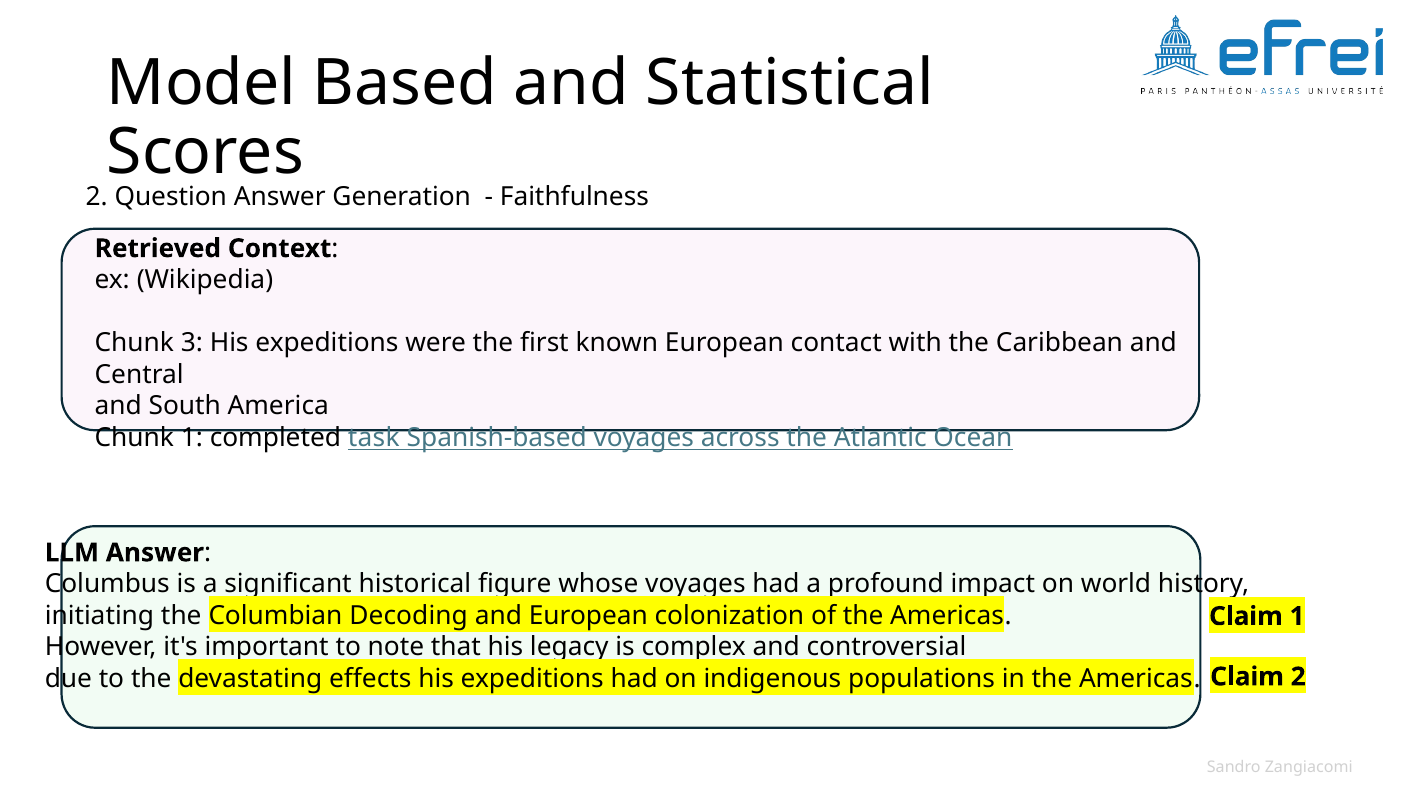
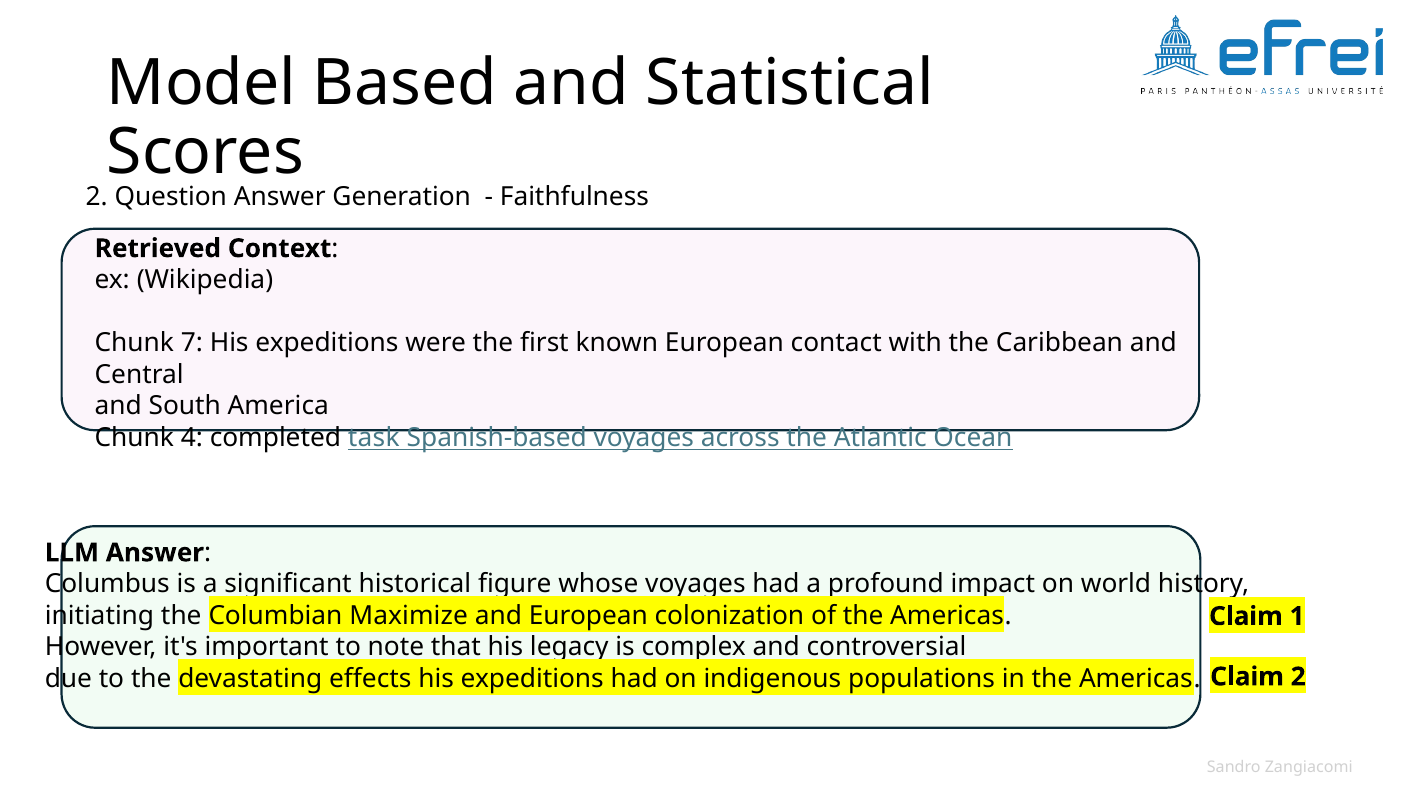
3: 3 -> 7
Chunk 1: 1 -> 4
Decoding: Decoding -> Maximize
